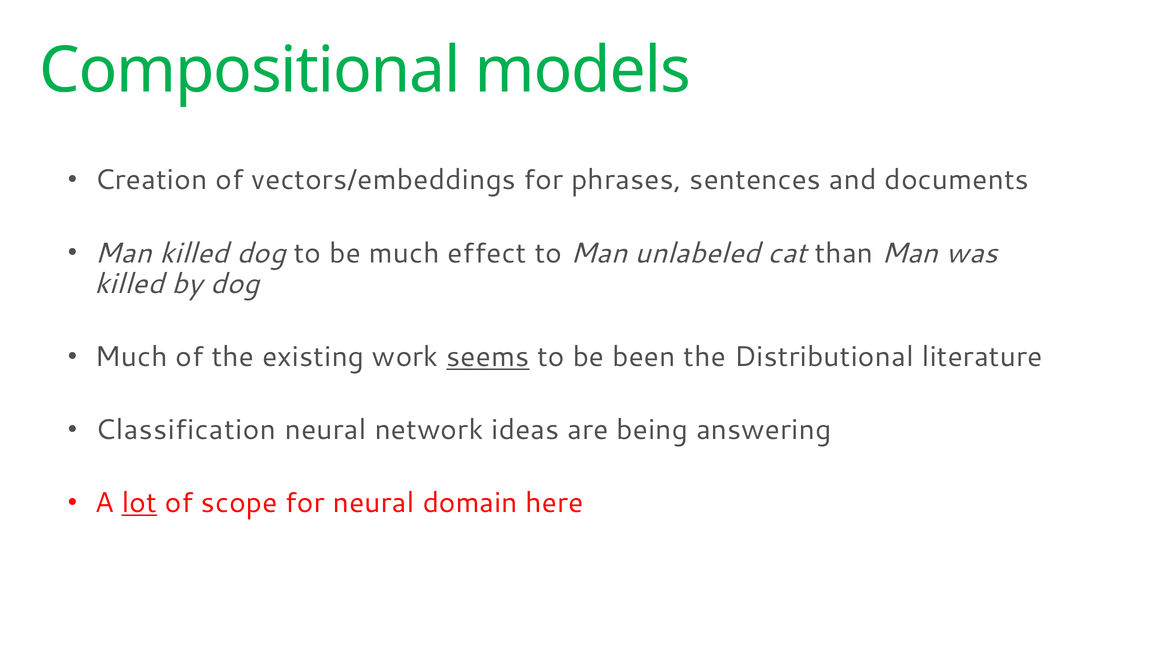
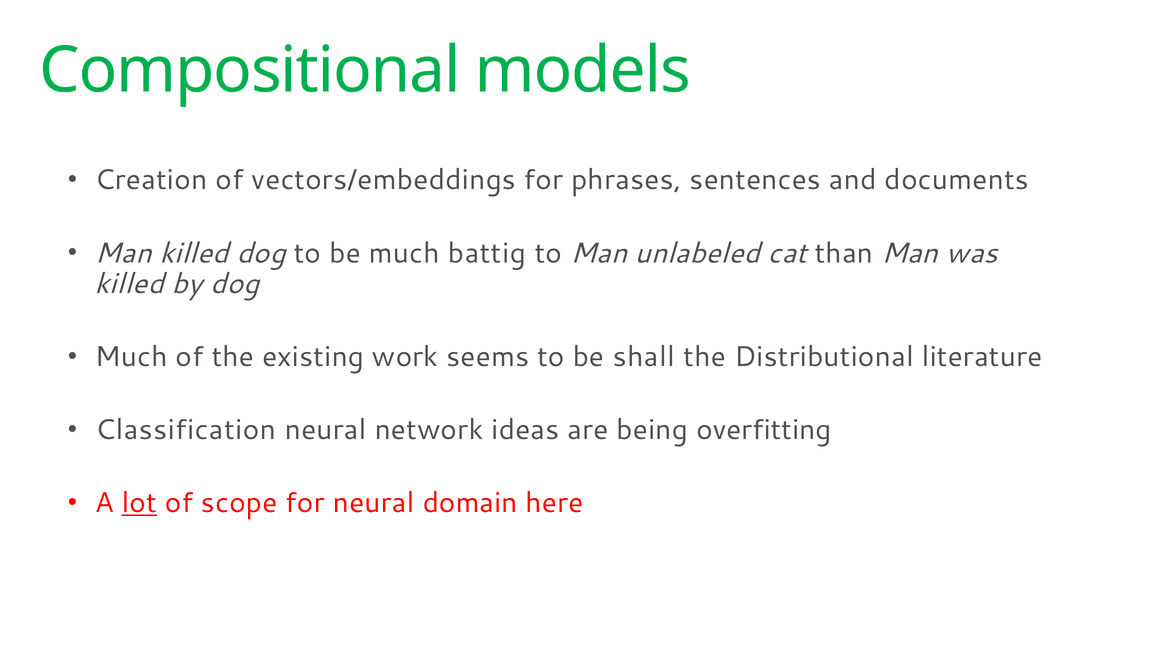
effect: effect -> battig
seems underline: present -> none
been: been -> shall
answering: answering -> overfitting
